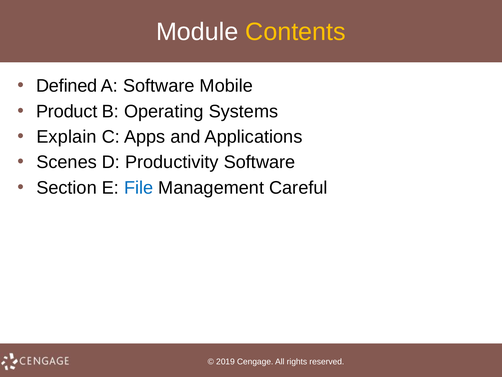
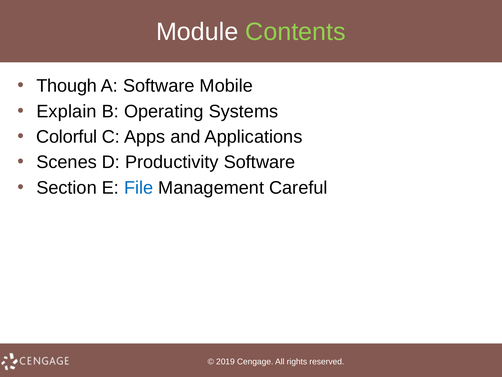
Contents colour: yellow -> light green
Defined: Defined -> Though
Product: Product -> Explain
Explain: Explain -> Colorful
